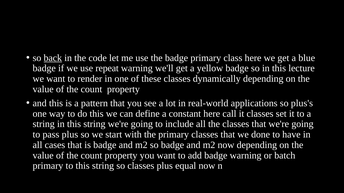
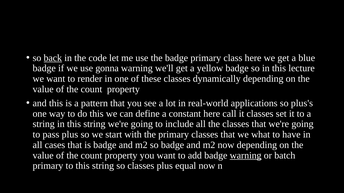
repeat: repeat -> gonna
done: done -> what
warning at (246, 156) underline: none -> present
